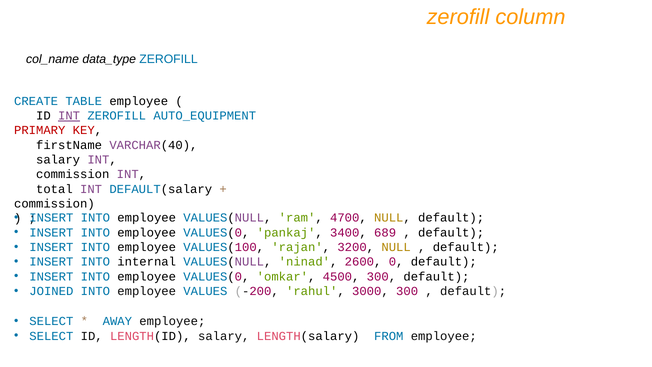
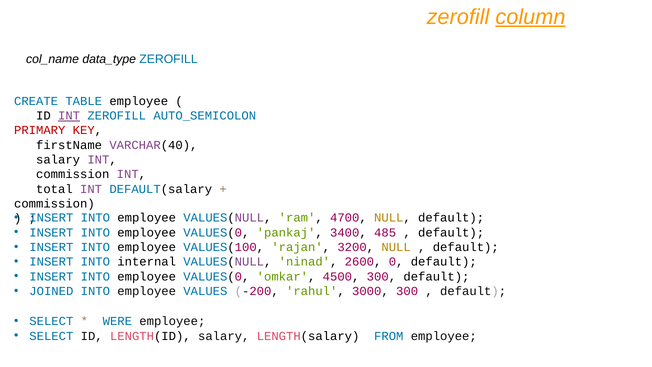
column underline: none -> present
AUTO_EQUIPMENT: AUTO_EQUIPMENT -> AUTO_SEMICOLON
689: 689 -> 485
AWAY: AWAY -> WERE
